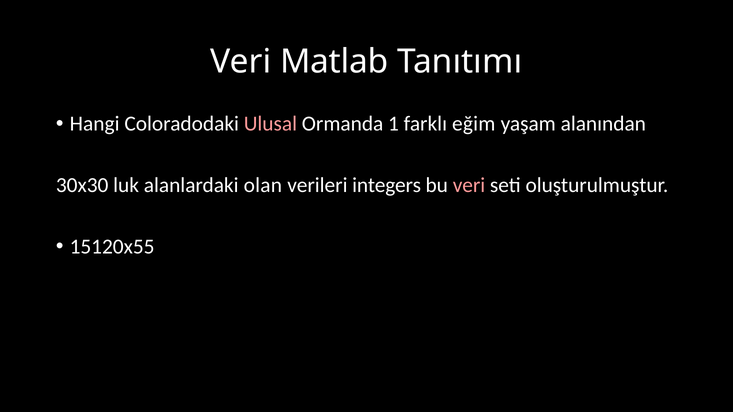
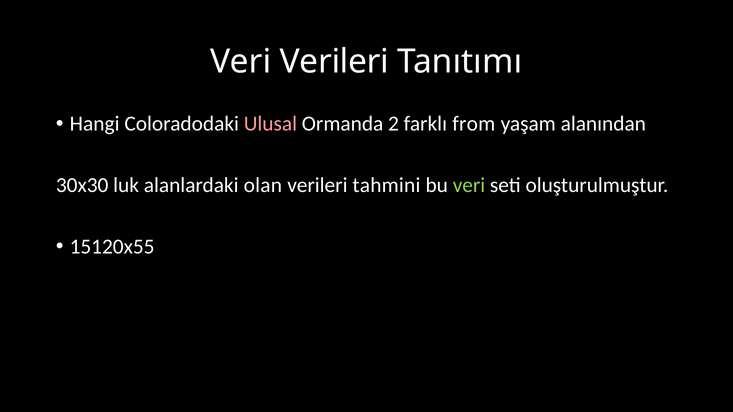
Veri Matlab: Matlab -> Verileri
1: 1 -> 2
eğim: eğim -> from
integers: integers -> tahmini
veri at (469, 185) colour: pink -> light green
